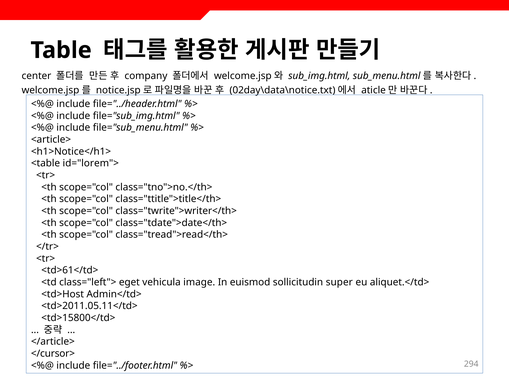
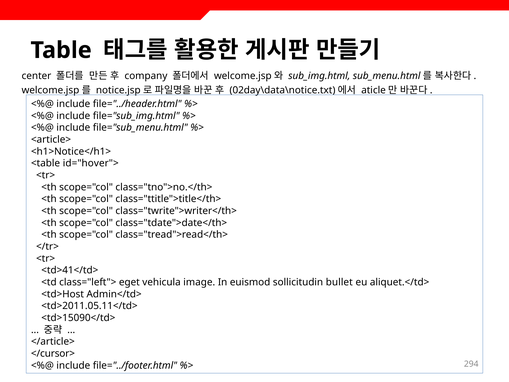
id="lorem">: id="lorem"> -> id="hover">
<td>61</td>: <td>61</td> -> <td>41</td>
super: super -> bullet
<td>15800</td>: <td>15800</td> -> <td>15090</td>
